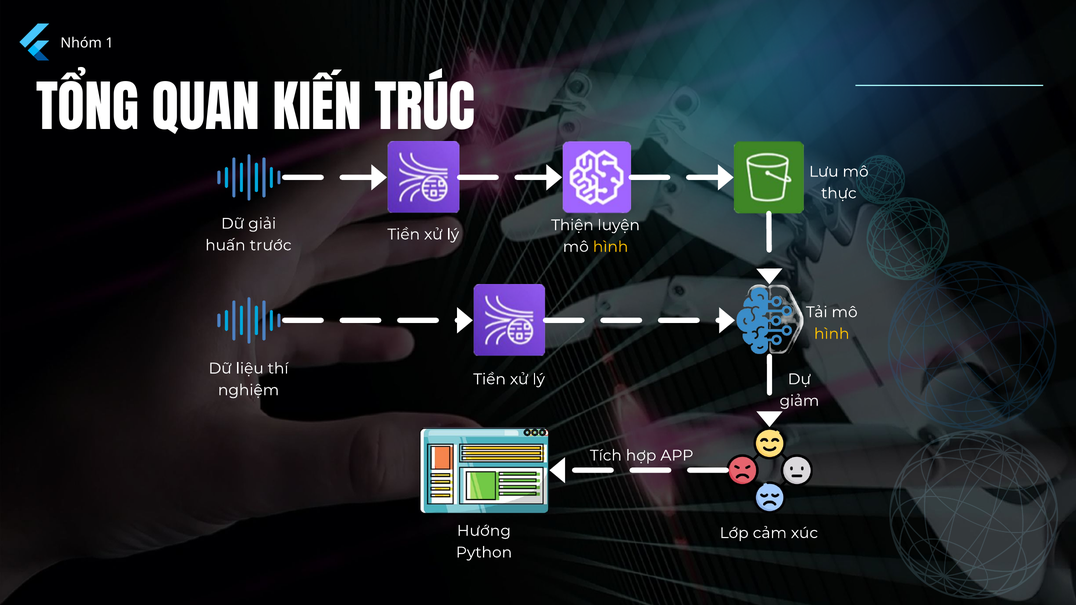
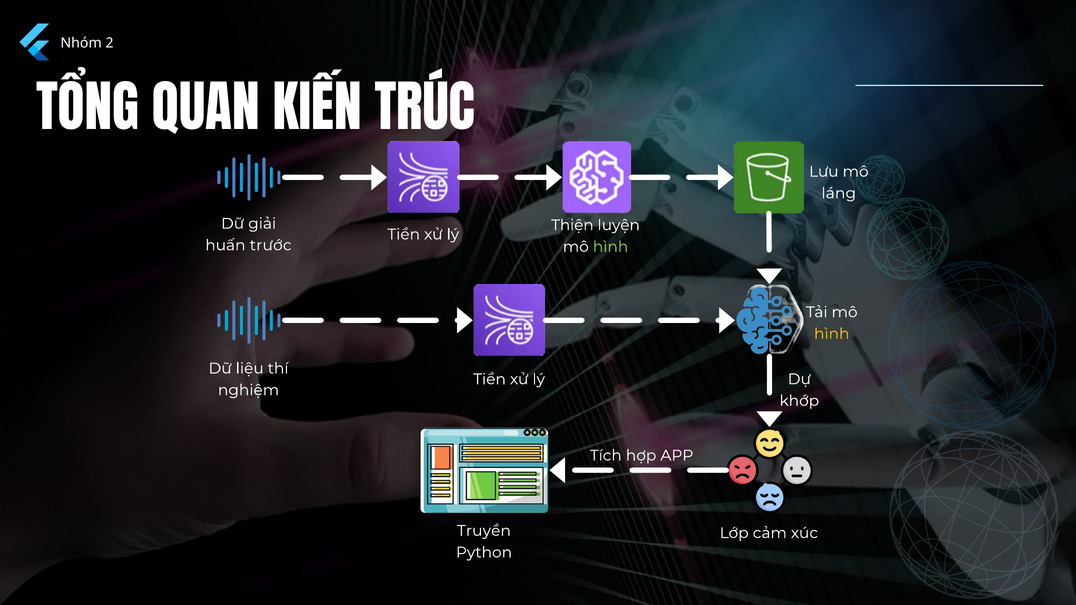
1: 1 -> 2
thực: thực -> láng
hình at (611, 247) colour: yellow -> light green
giảm: giảm -> khớp
Hướng: Hướng -> Truyền
